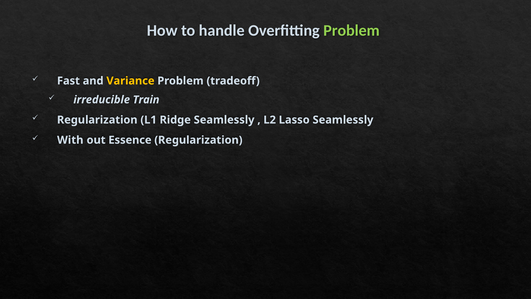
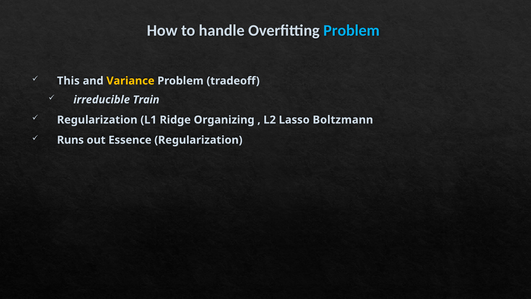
Problem at (352, 31) colour: light green -> light blue
Fast: Fast -> This
Ridge Seamlessly: Seamlessly -> Organizing
Lasso Seamlessly: Seamlessly -> Boltzmann
With: With -> Runs
